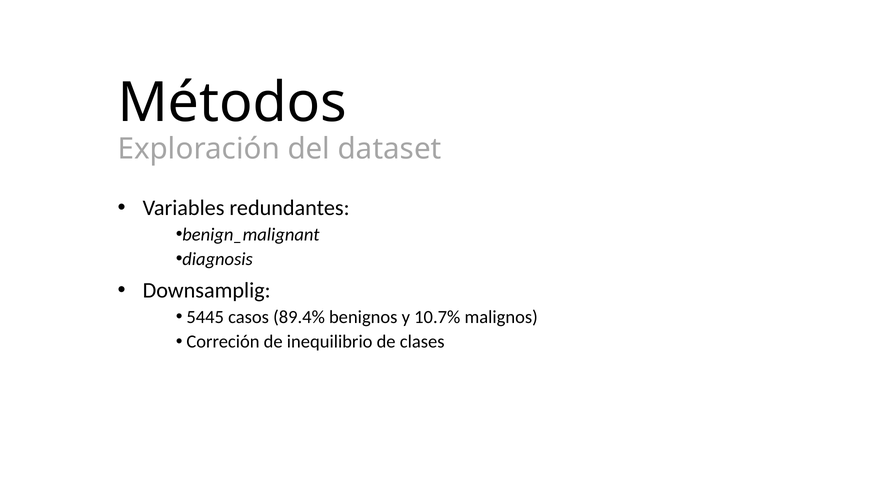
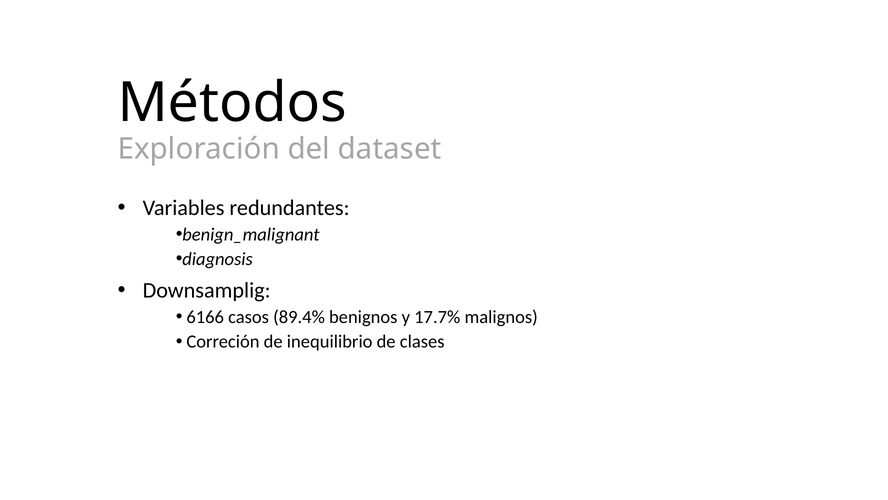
5445: 5445 -> 6166
10.7%: 10.7% -> 17.7%
